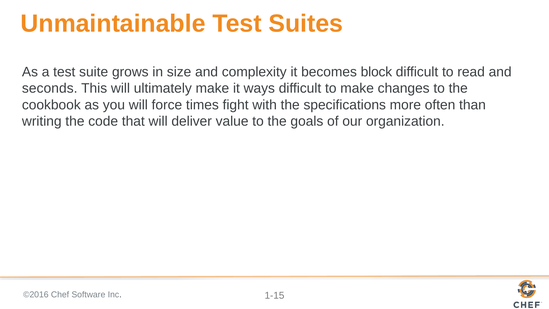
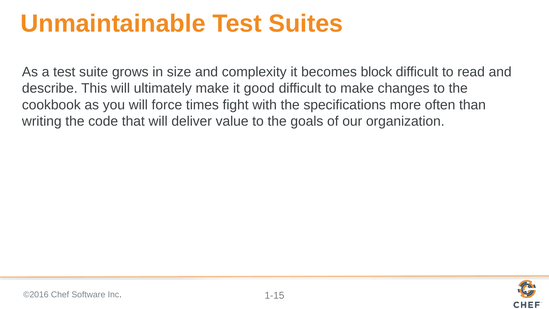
seconds: seconds -> describe
ways: ways -> good
